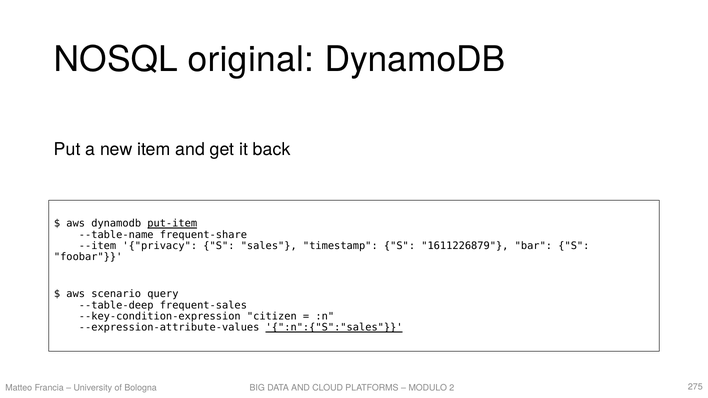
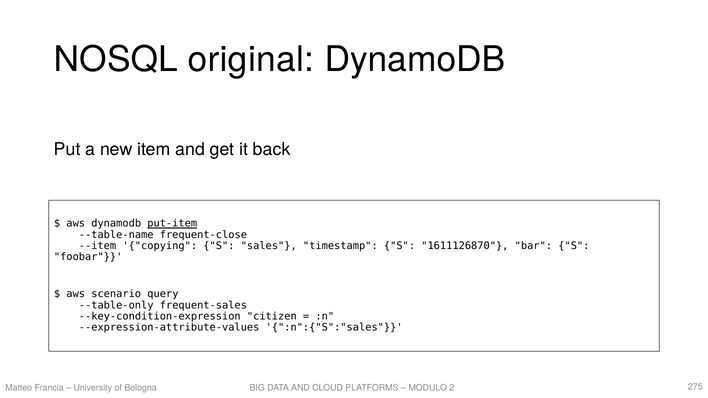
frequent-share: frequent-share -> frequent-close
privacy: privacy -> copying
1611226879: 1611226879 -> 1611126870
--table-deep: --table-deep -> --table-only
:n":{"S":"sales underline: present -> none
